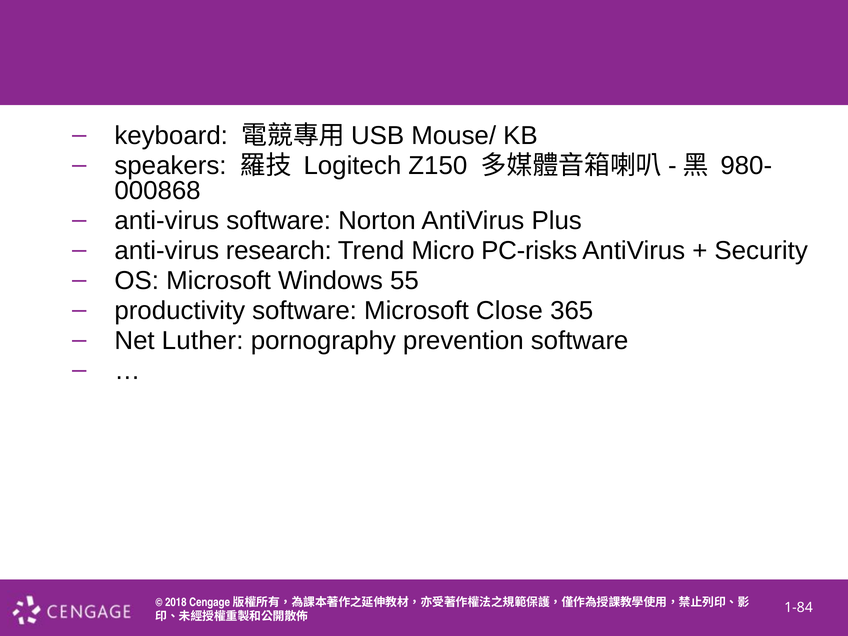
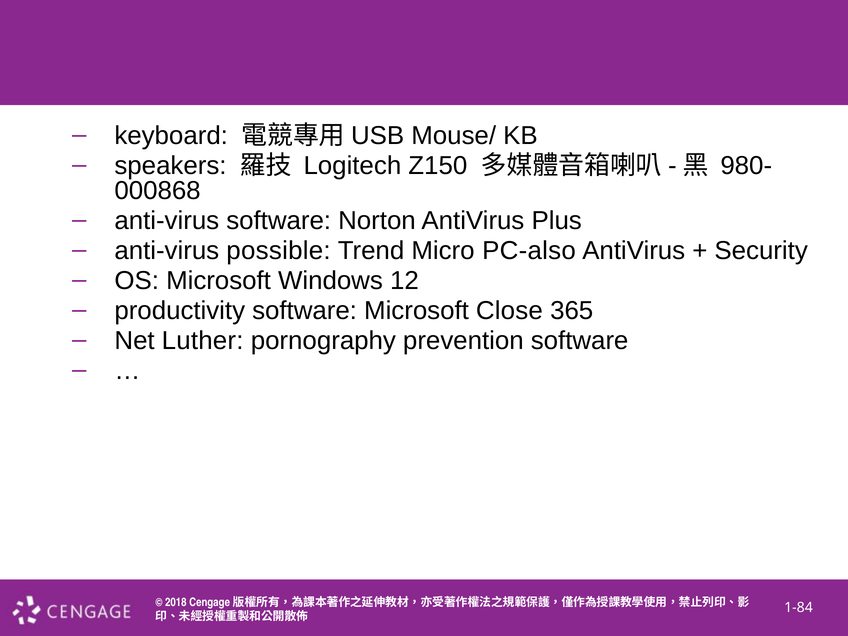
research: research -> possible
PC-risks: PC-risks -> PC-also
55: 55 -> 12
